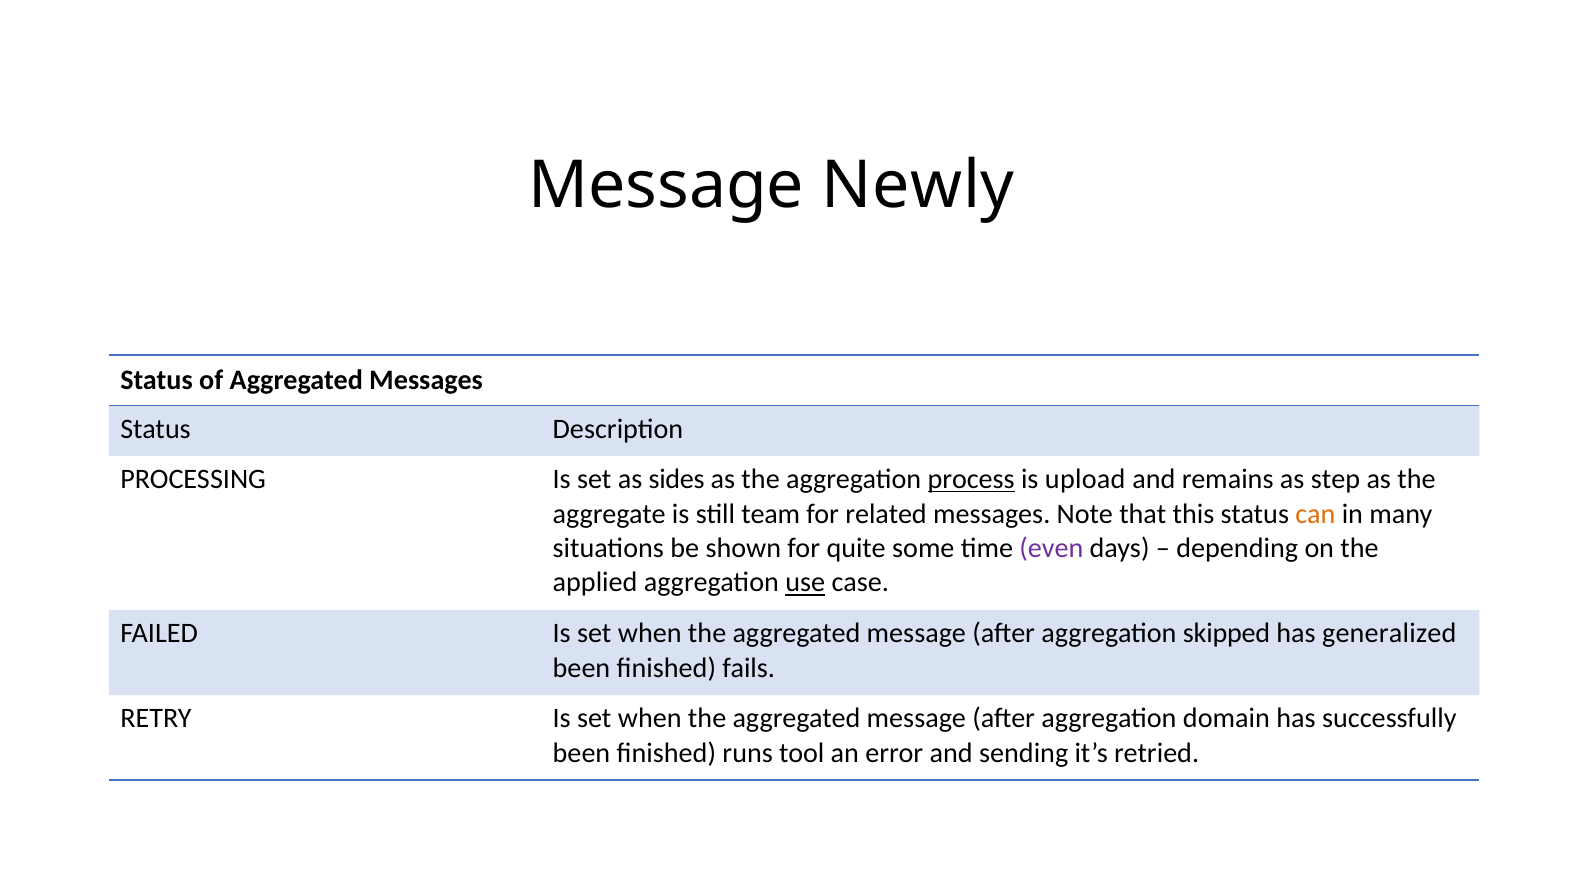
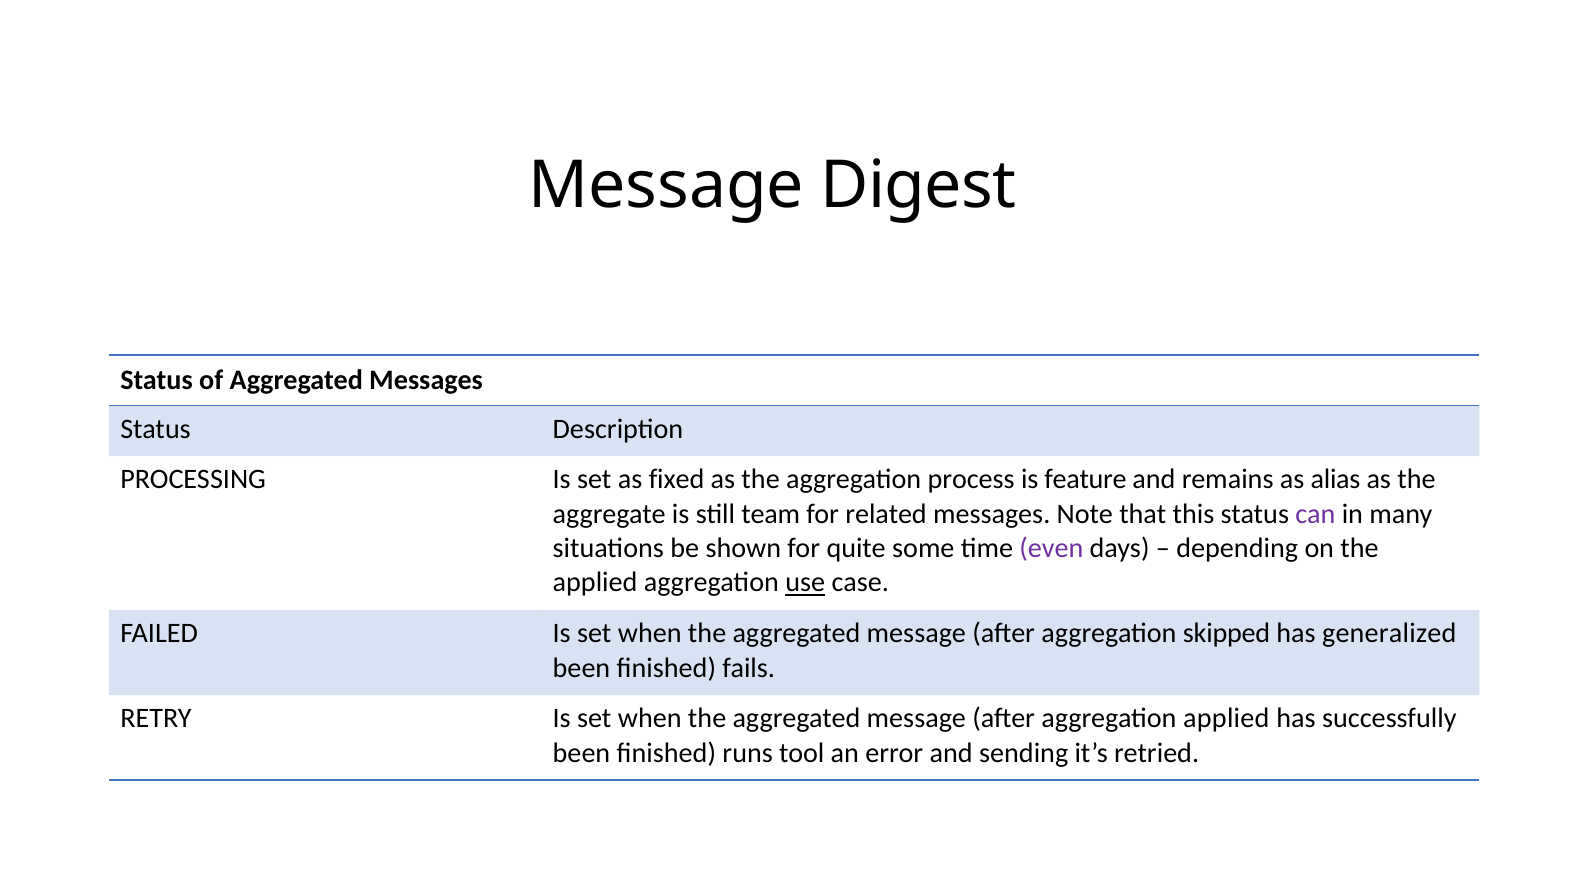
Newly: Newly -> Digest
sides: sides -> fixed
process underline: present -> none
upload: upload -> feature
step: step -> alias
can colour: orange -> purple
aggregation domain: domain -> applied
